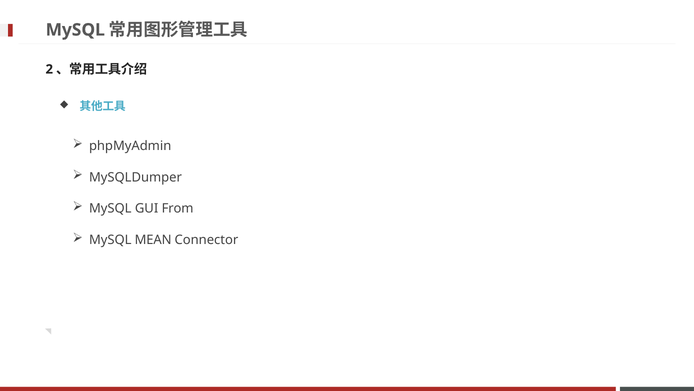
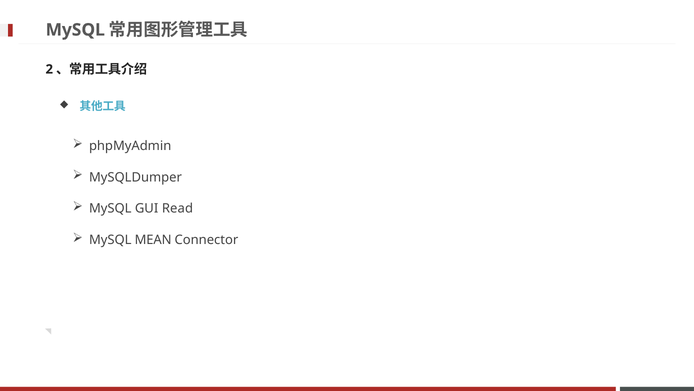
From: From -> Read
